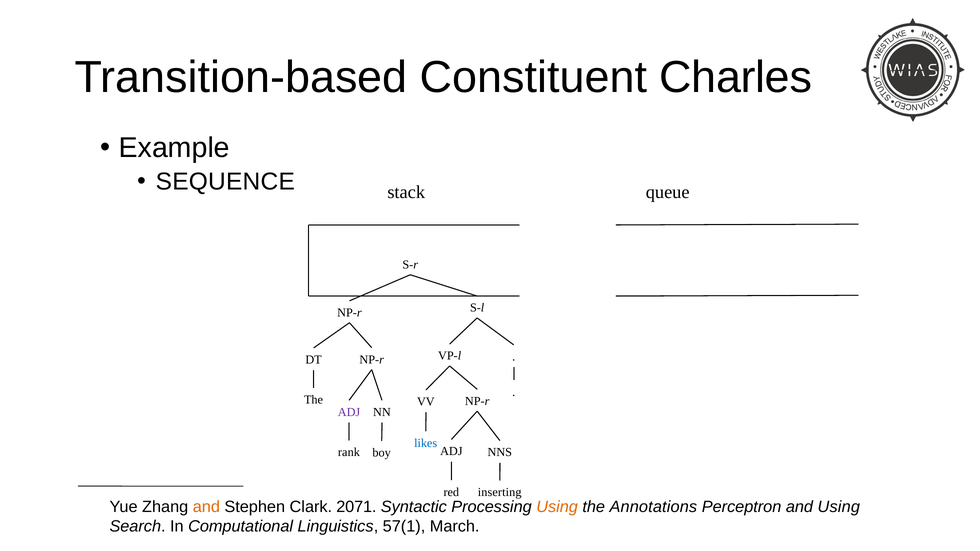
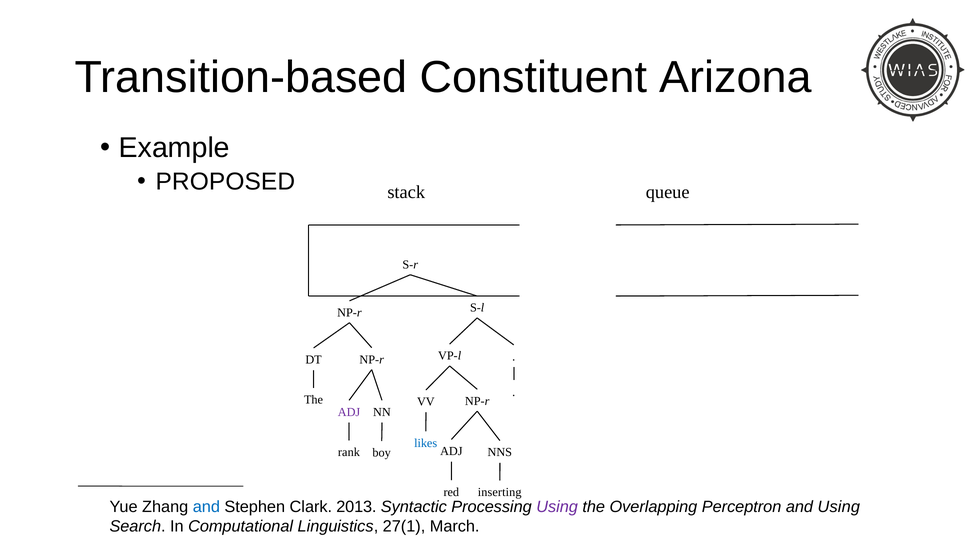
Charles: Charles -> Arizona
SEQUENCE: SEQUENCE -> PROPOSED
and at (206, 507) colour: orange -> blue
2071: 2071 -> 2013
Using at (557, 507) colour: orange -> purple
Annotations: Annotations -> Overlapping
57(1: 57(1 -> 27(1
